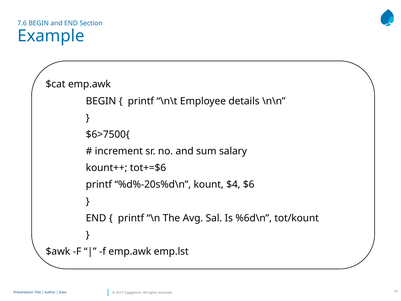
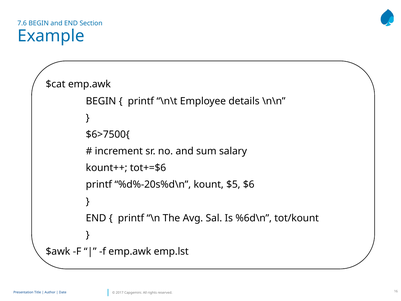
$4: $4 -> $5
